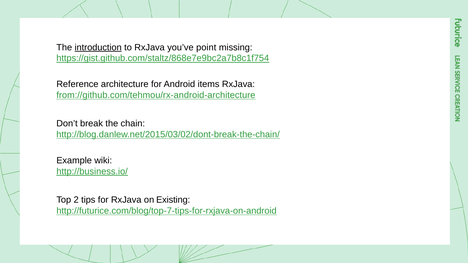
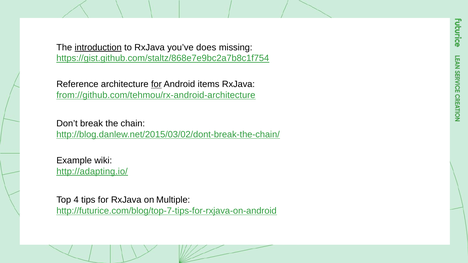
point: point -> does
for at (156, 84) underline: none -> present
http://business.io/: http://business.io/ -> http://adapting.io/
2: 2 -> 4
Existing: Existing -> Multiple
